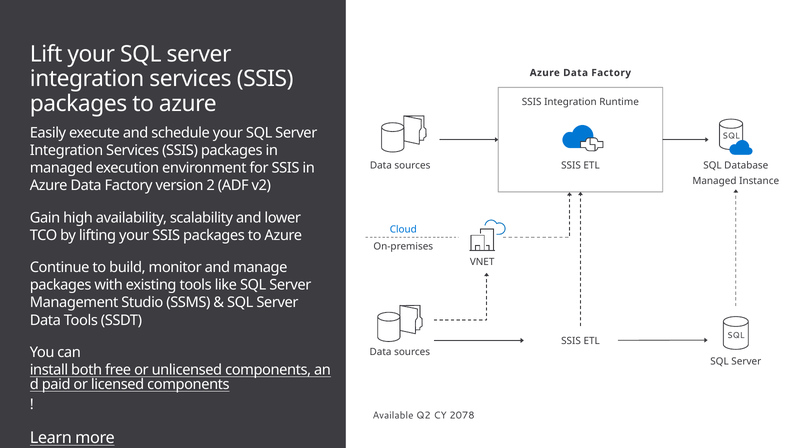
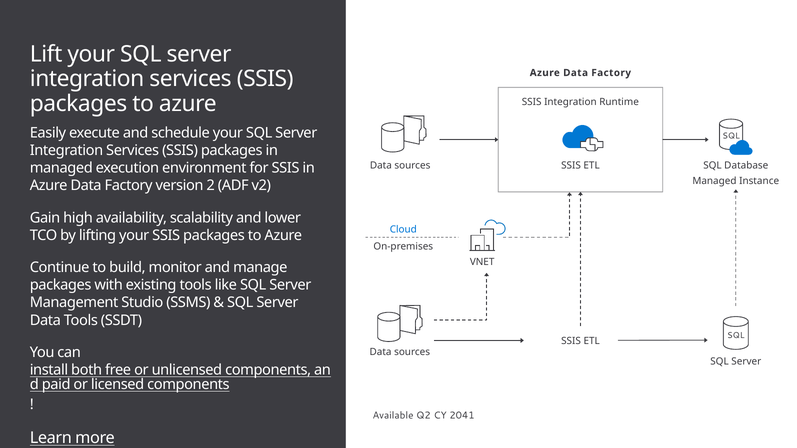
2078: 2078 -> 2041
